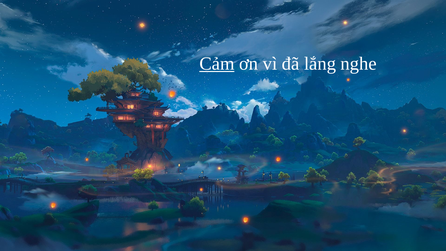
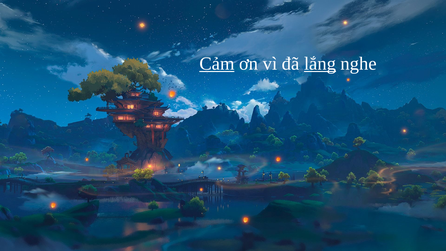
lắng underline: none -> present
